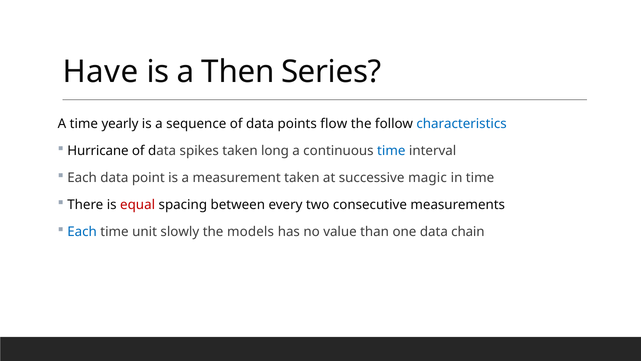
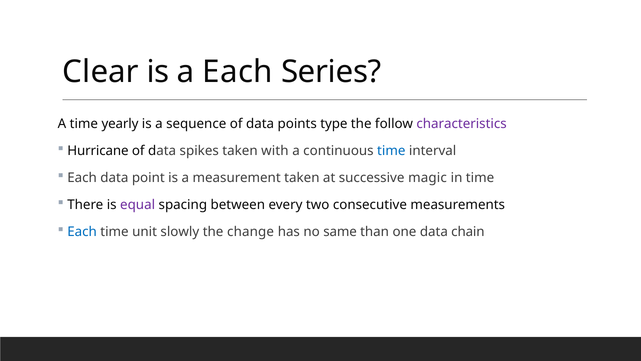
Have: Have -> Clear
a Then: Then -> Each
flow: flow -> type
characteristics colour: blue -> purple
long: long -> with
equal colour: red -> purple
models: models -> change
value: value -> same
